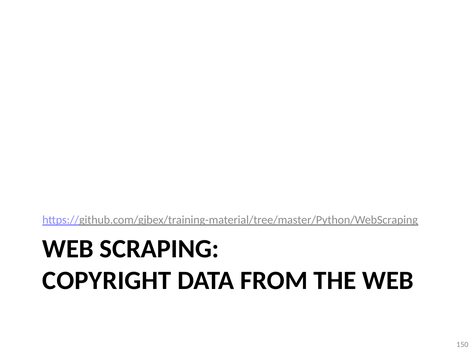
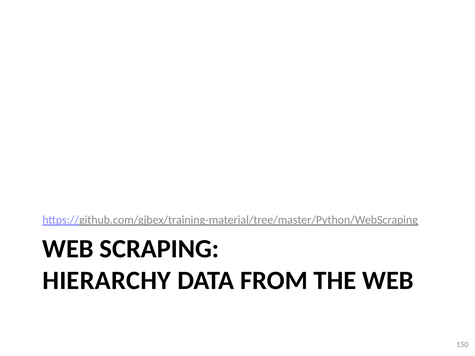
COPYRIGHT: COPYRIGHT -> HIERARCHY
